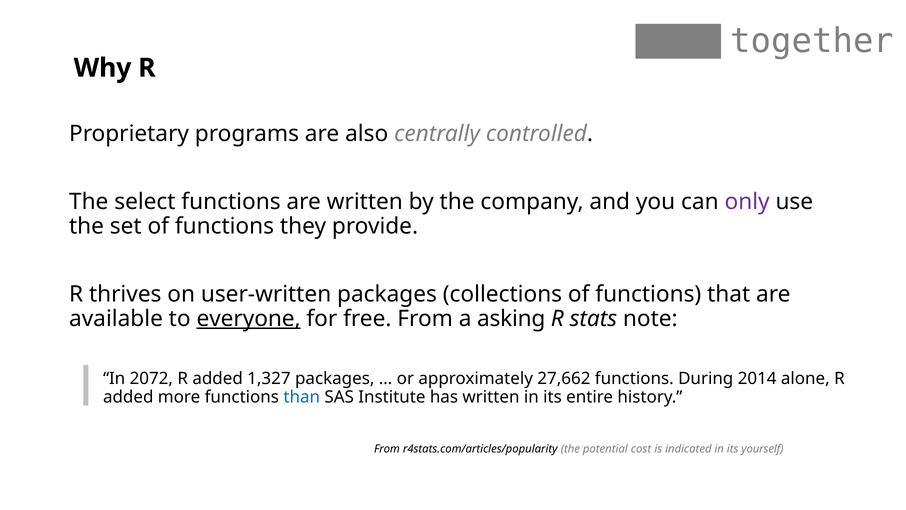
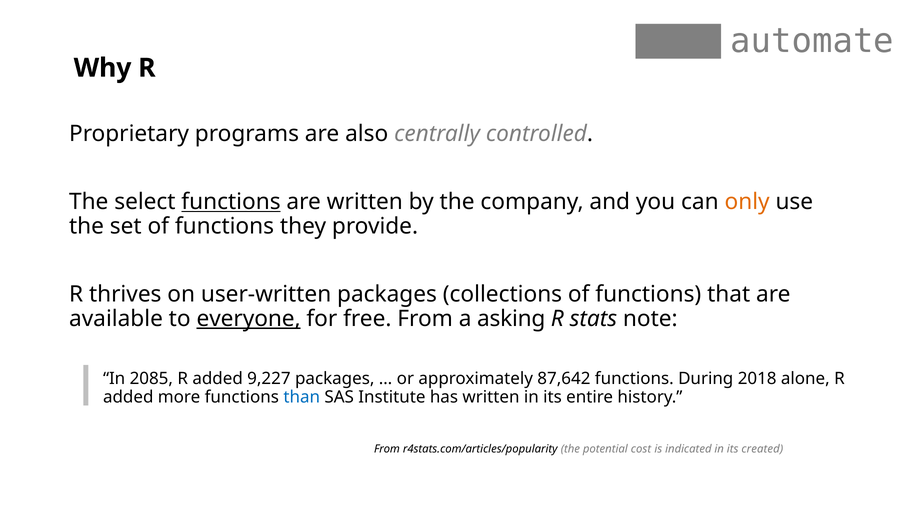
together: together -> automate
functions at (231, 202) underline: none -> present
only colour: purple -> orange
2072: 2072 -> 2085
1,327: 1,327 -> 9,227
27,662: 27,662 -> 87,642
2014: 2014 -> 2018
yourself: yourself -> created
